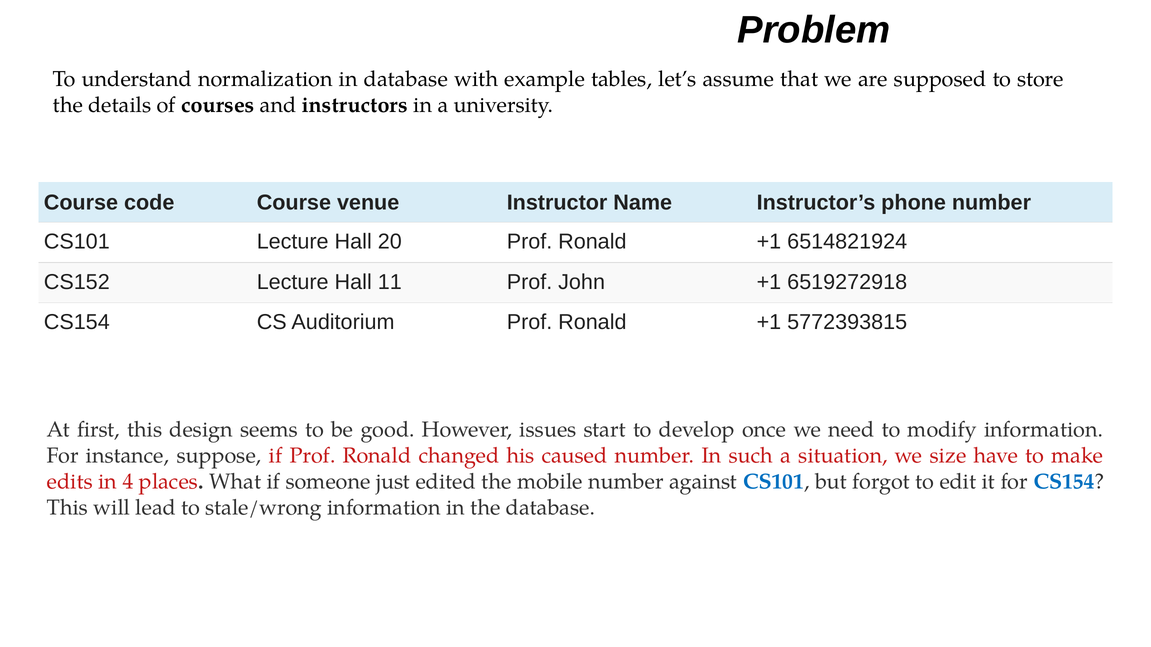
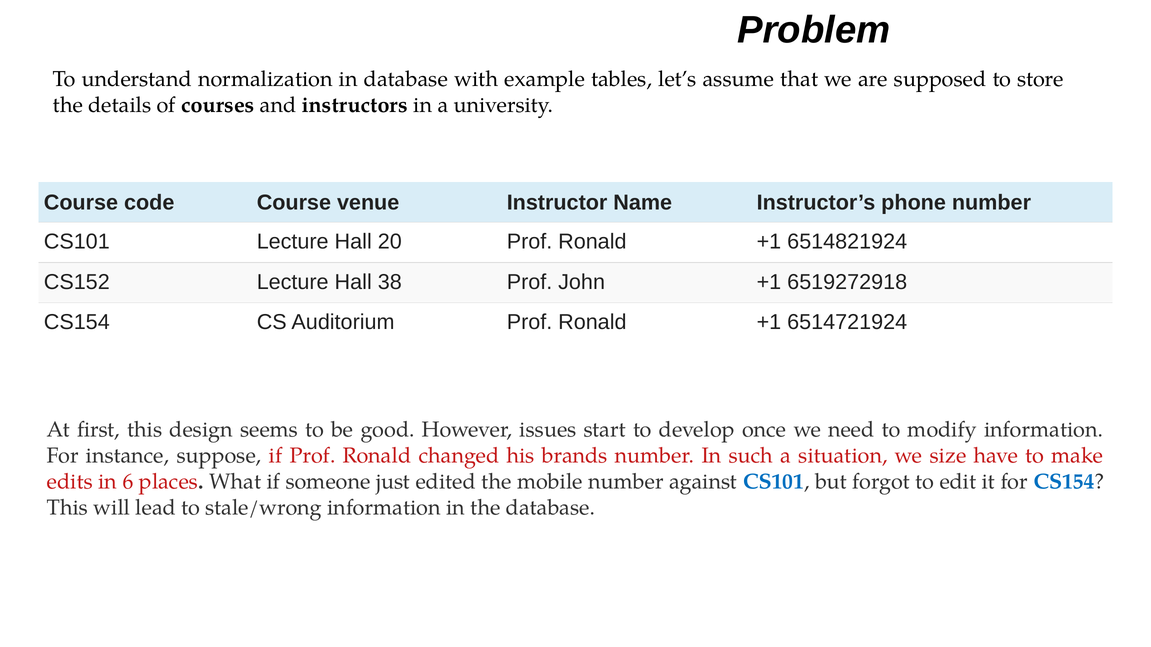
11: 11 -> 38
5772393815: 5772393815 -> 6514721924
caused: caused -> brands
4: 4 -> 6
